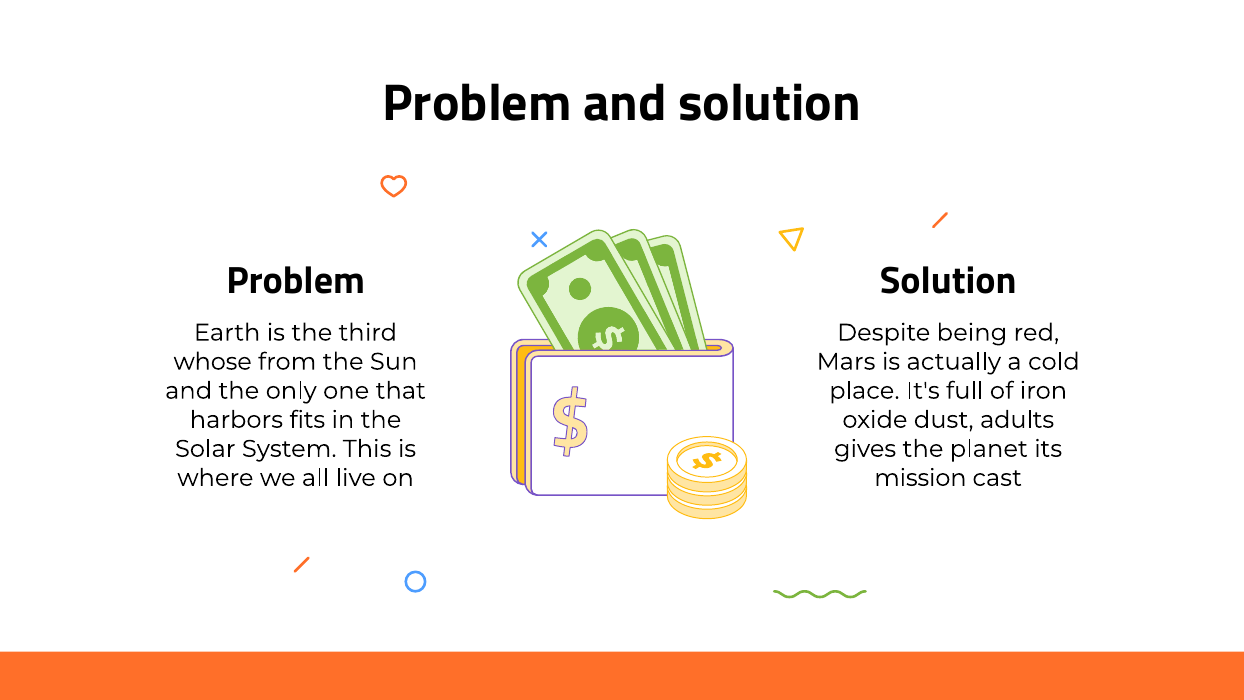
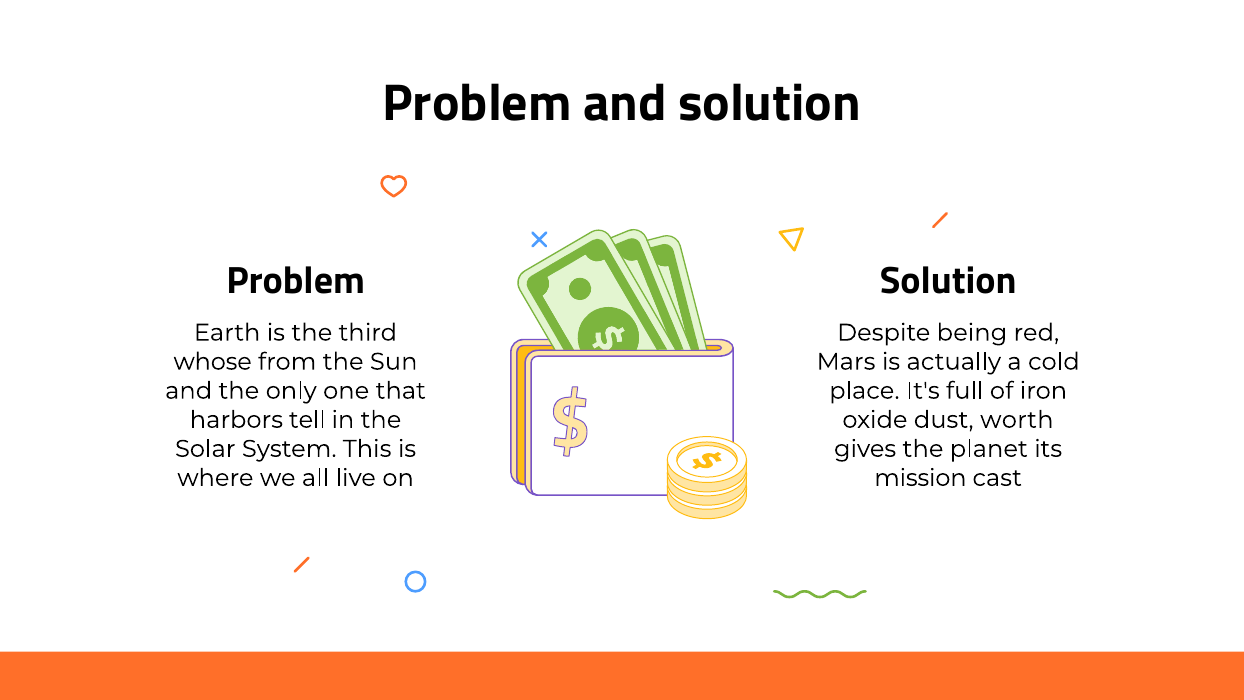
fits: fits -> tell
adults: adults -> worth
